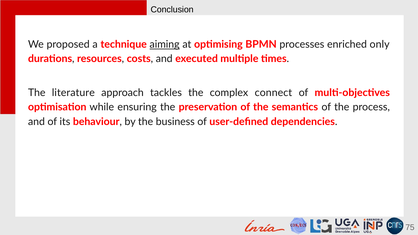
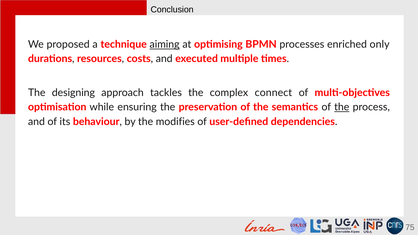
literature: literature -> designing
the at (342, 107) underline: none -> present
business: business -> modifies
